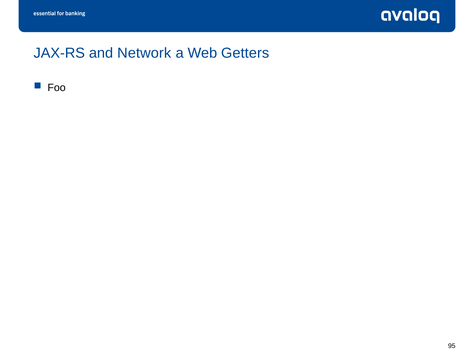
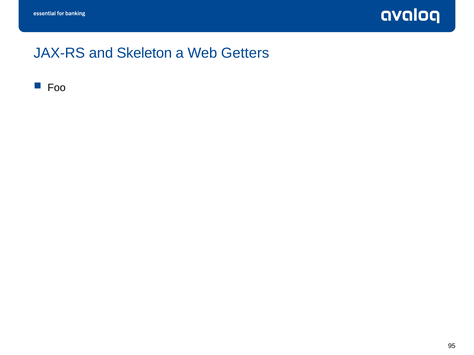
Network: Network -> Skeleton
